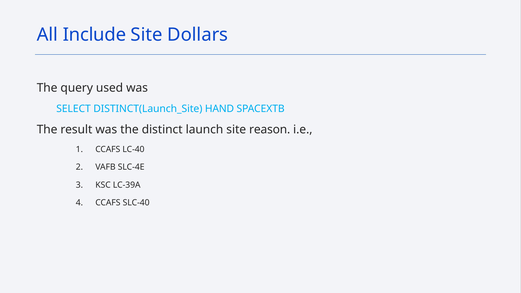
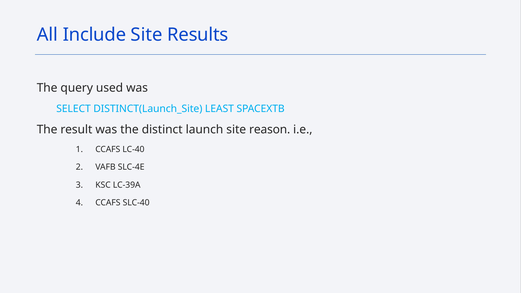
Dollars: Dollars -> Results
HAND: HAND -> LEAST
